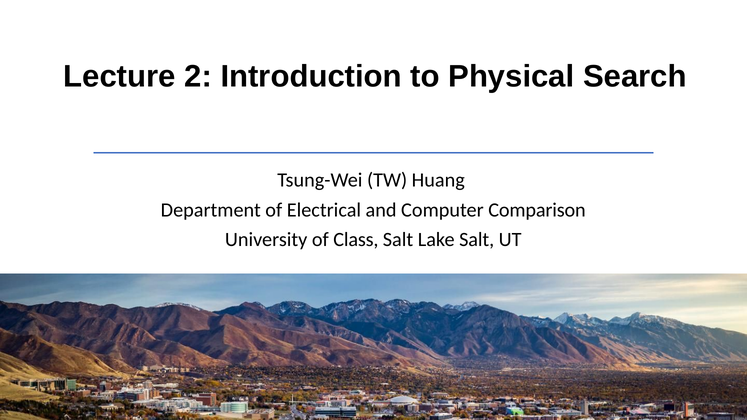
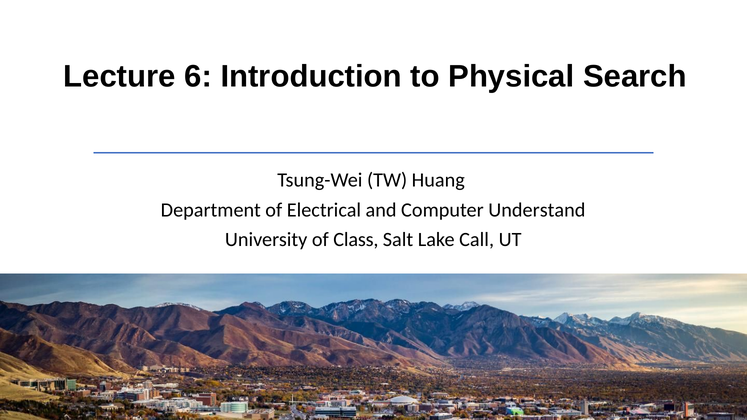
2: 2 -> 6
Comparison: Comparison -> Understand
Lake Salt: Salt -> Call
